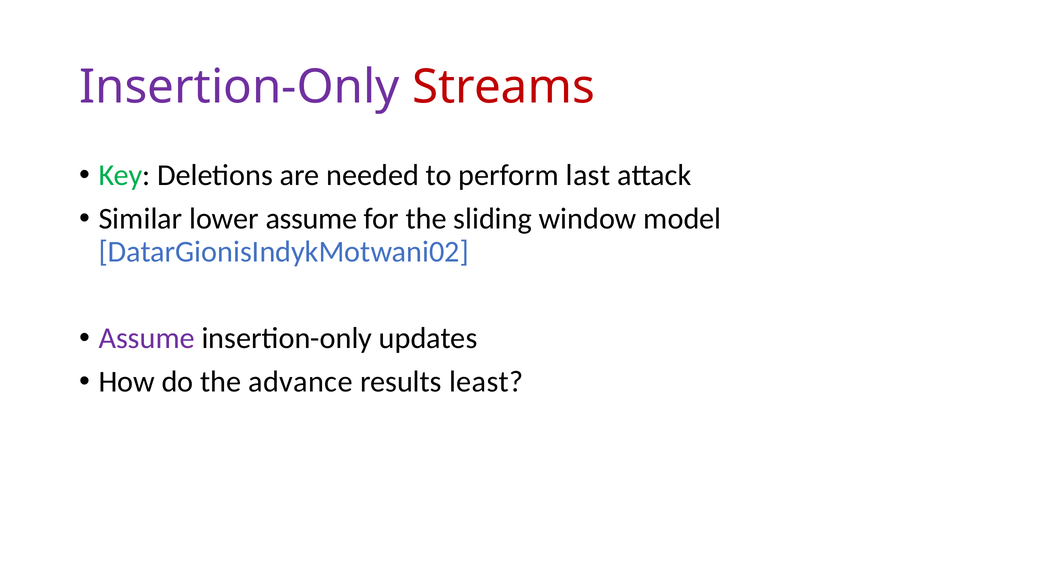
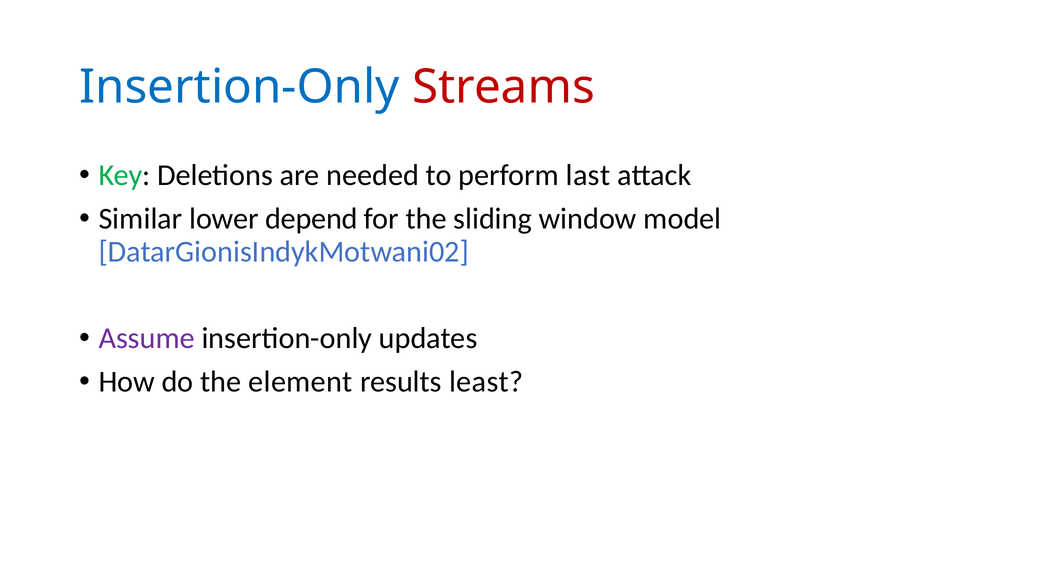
Insertion-Only at (239, 87) colour: purple -> blue
lower assume: assume -> depend
advance: advance -> element
